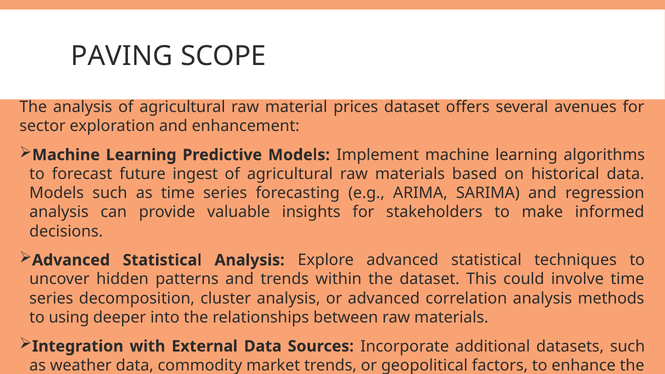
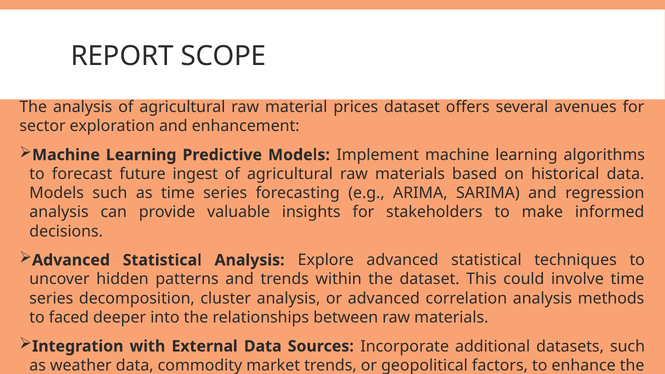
PAVING: PAVING -> REPORT
using: using -> faced
